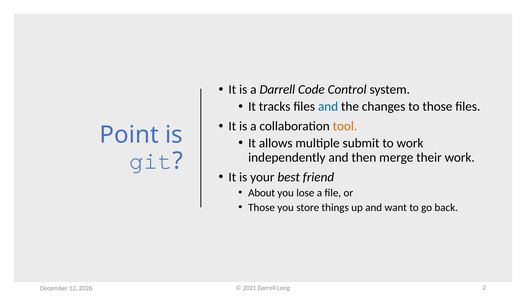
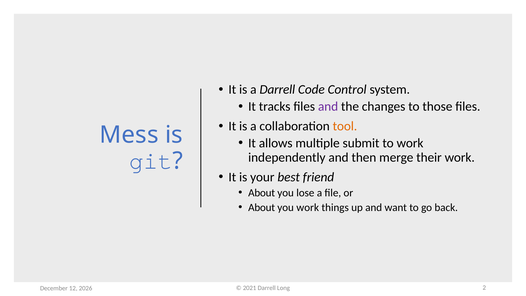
and at (328, 106) colour: blue -> purple
Point: Point -> Mess
Those at (262, 207): Those -> About
you store: store -> work
